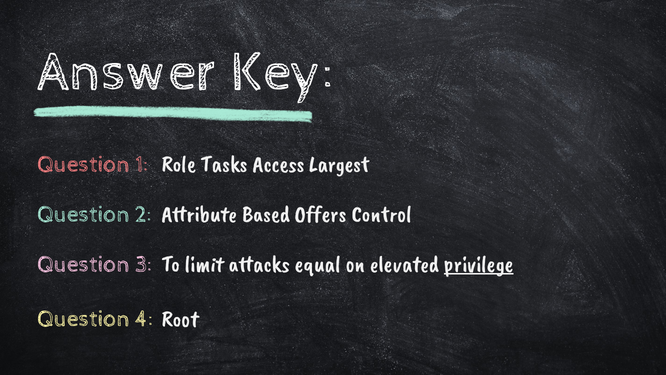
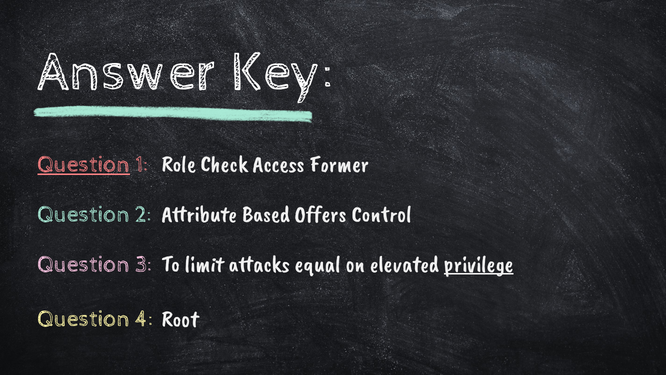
Question at (84, 164) underline: none -> present
Tasks: Tasks -> Check
Largest: Largest -> Former
